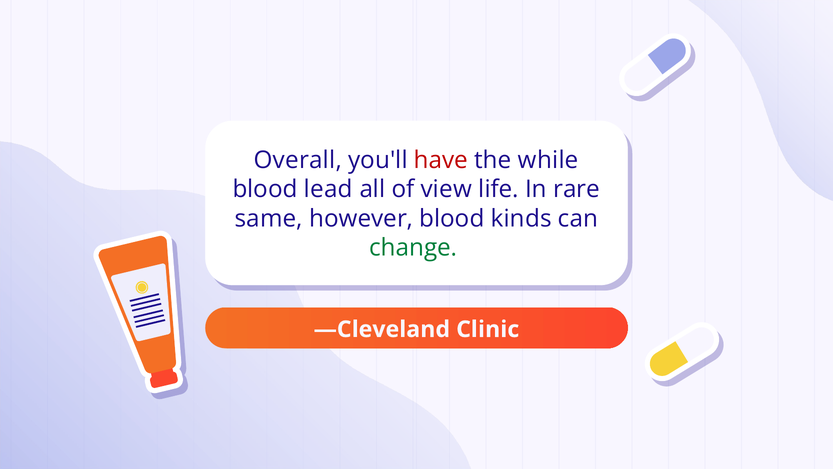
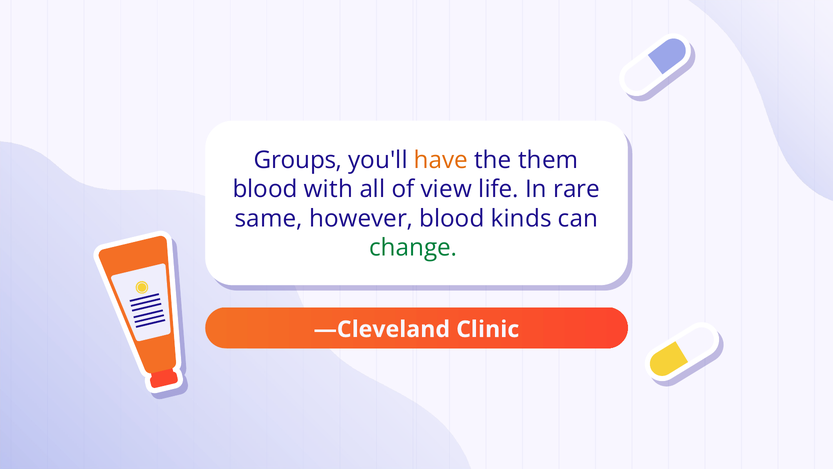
Overall: Overall -> Groups
have colour: red -> orange
while: while -> them
lead: lead -> with
